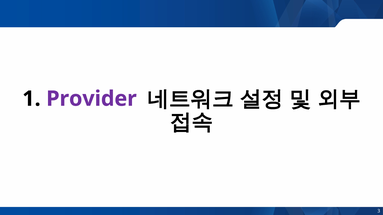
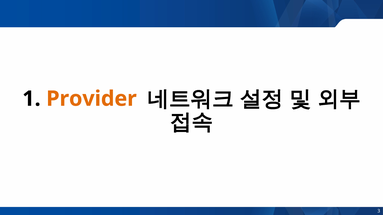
Provider colour: purple -> orange
